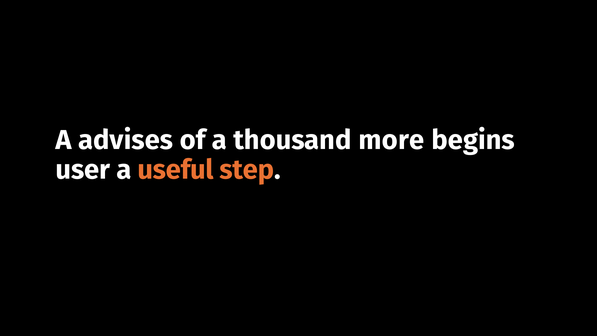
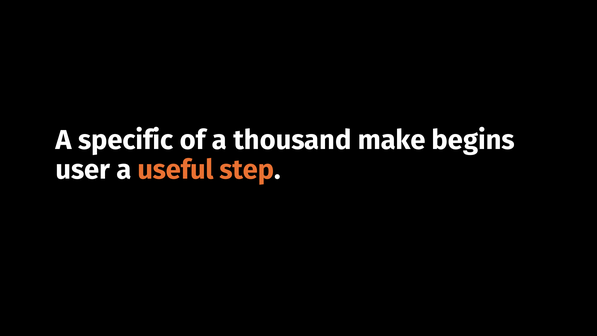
advises: advises -> specific
more: more -> make
